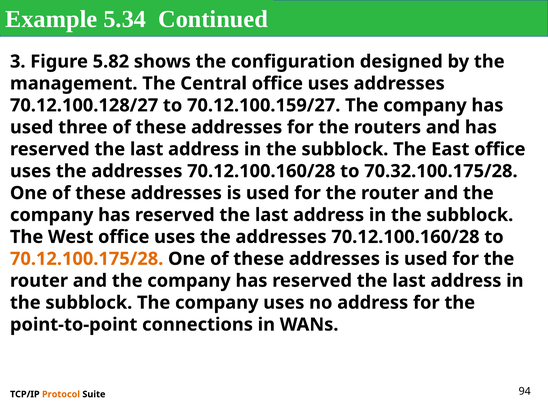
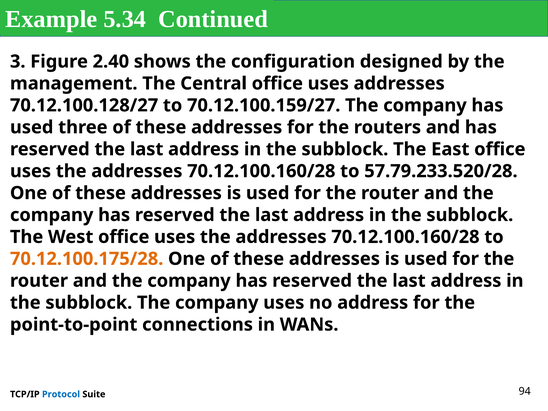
5.82: 5.82 -> 2.40
70.32.100.175/28: 70.32.100.175/28 -> 57.79.233.520/28
Protocol colour: orange -> blue
